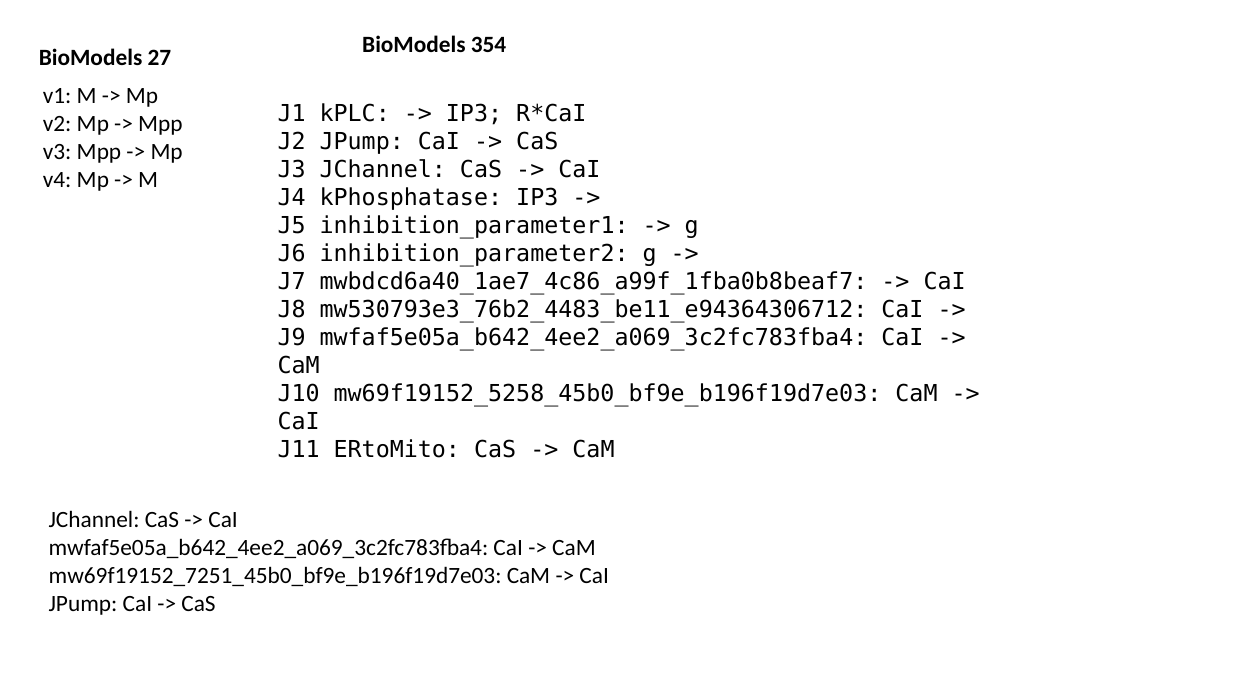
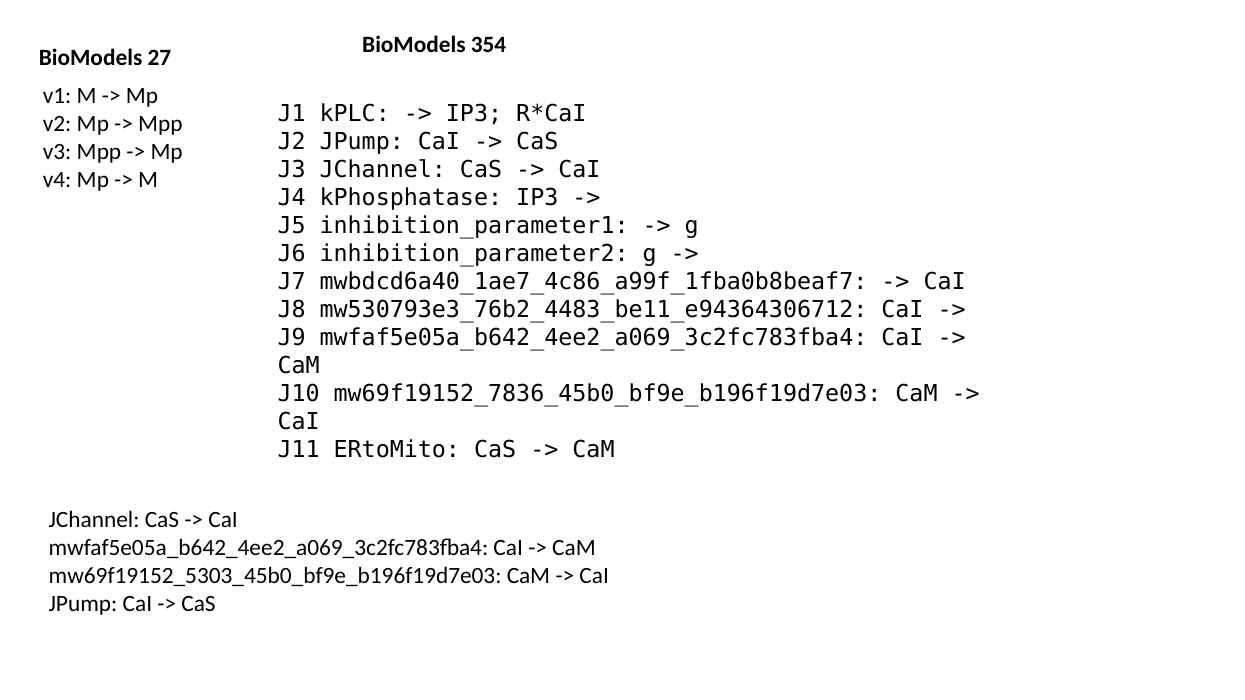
mw69f19152_5258_45b0_bf9e_b196f19d7e03: mw69f19152_5258_45b0_bf9e_b196f19d7e03 -> mw69f19152_7836_45b0_bf9e_b196f19d7e03
mw69f19152_7251_45b0_bf9e_b196f19d7e03: mw69f19152_7251_45b0_bf9e_b196f19d7e03 -> mw69f19152_5303_45b0_bf9e_b196f19d7e03
